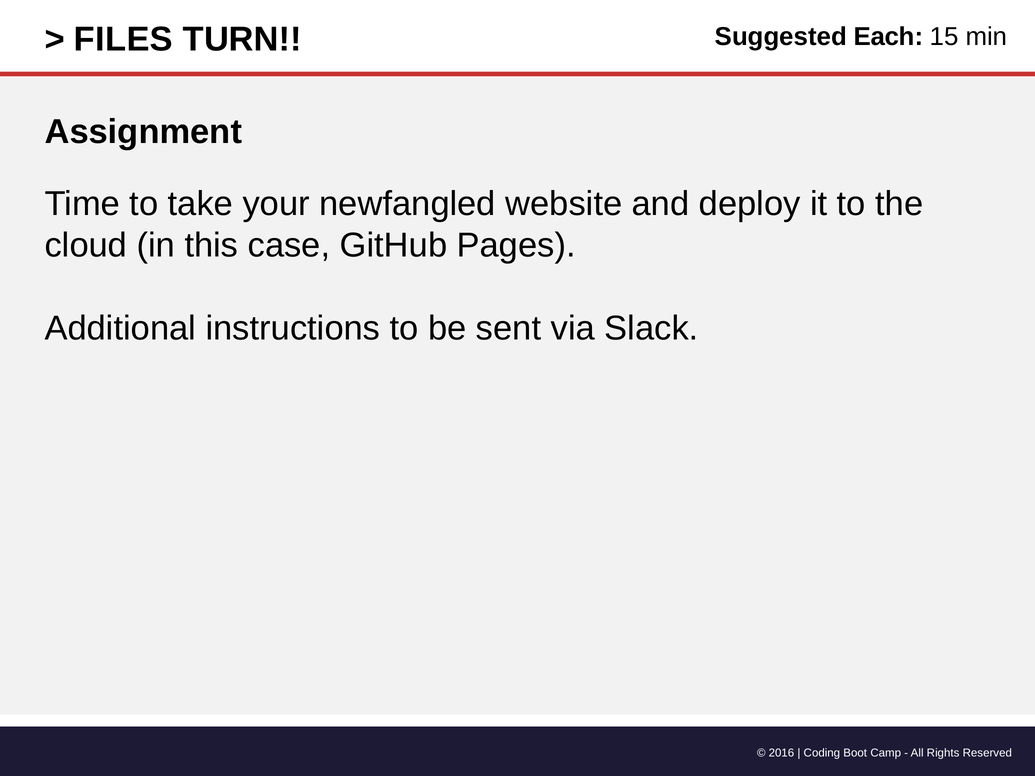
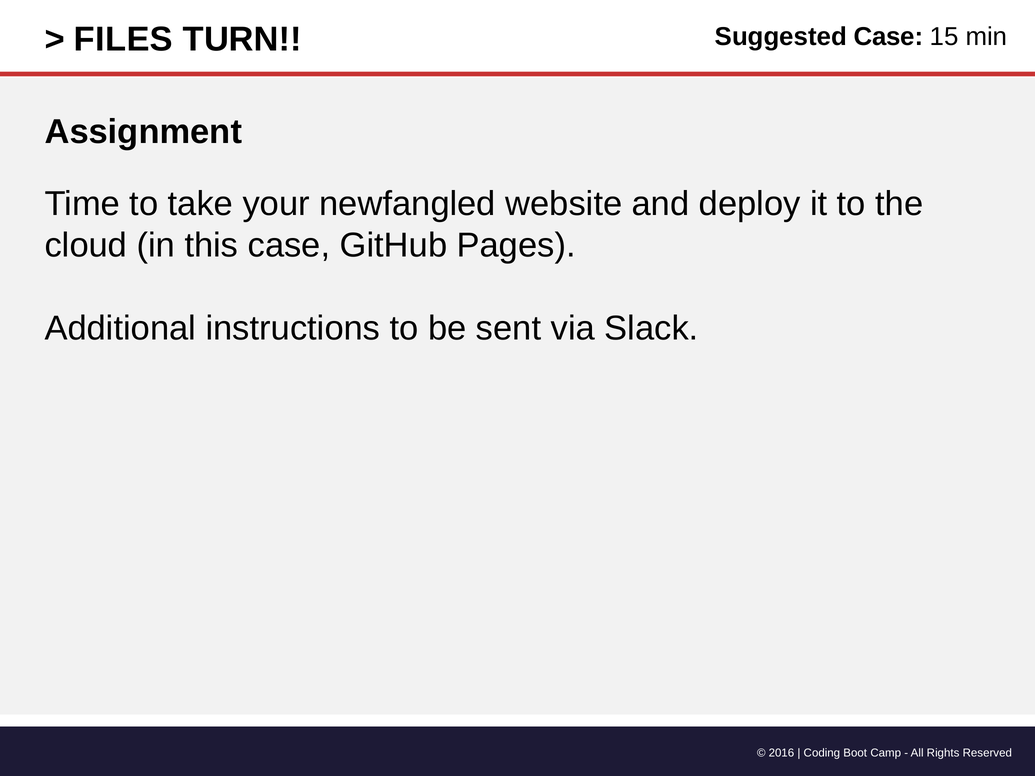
Suggested Each: Each -> Case
